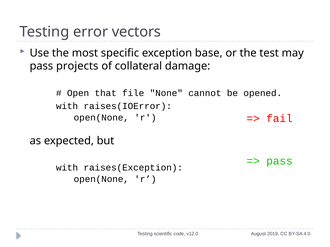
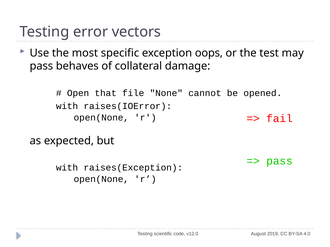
base: base -> oops
projects: projects -> behaves
